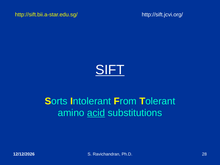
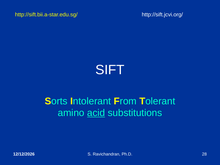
SIFT underline: present -> none
